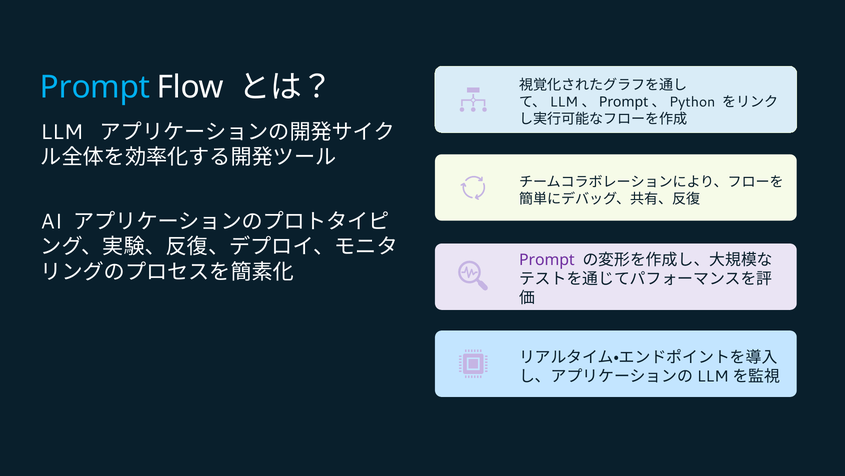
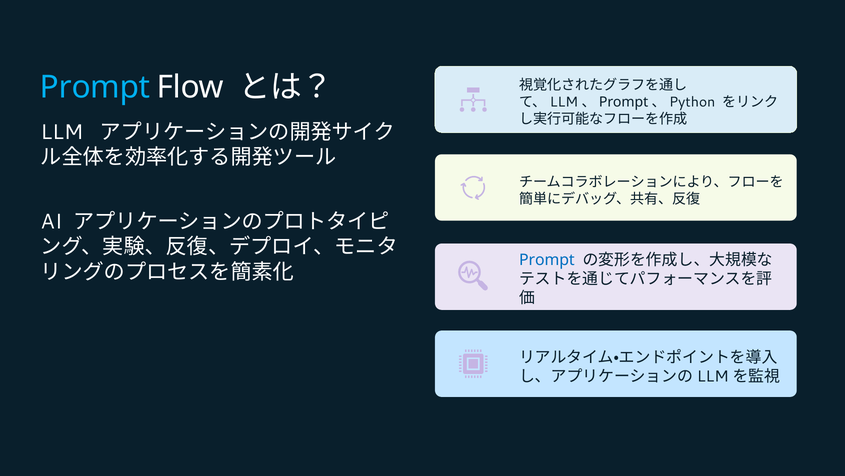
Prompt at (547, 259) colour: purple -> blue
